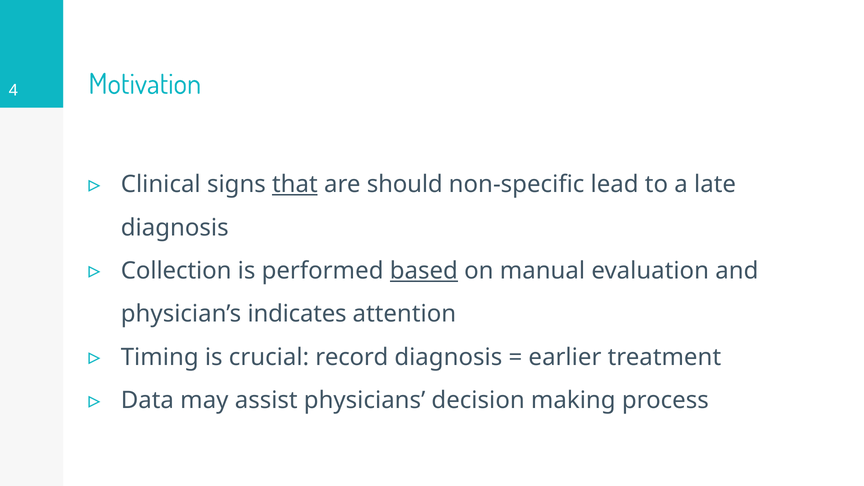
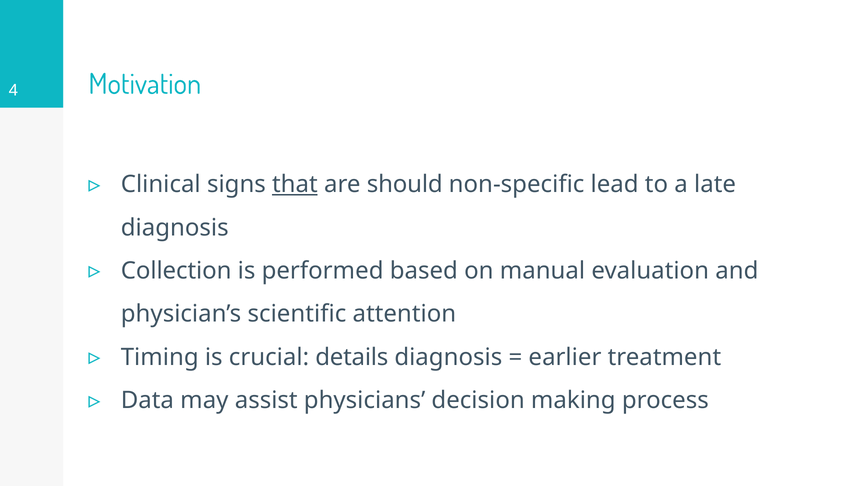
based underline: present -> none
indicates: indicates -> scientific
record: record -> details
